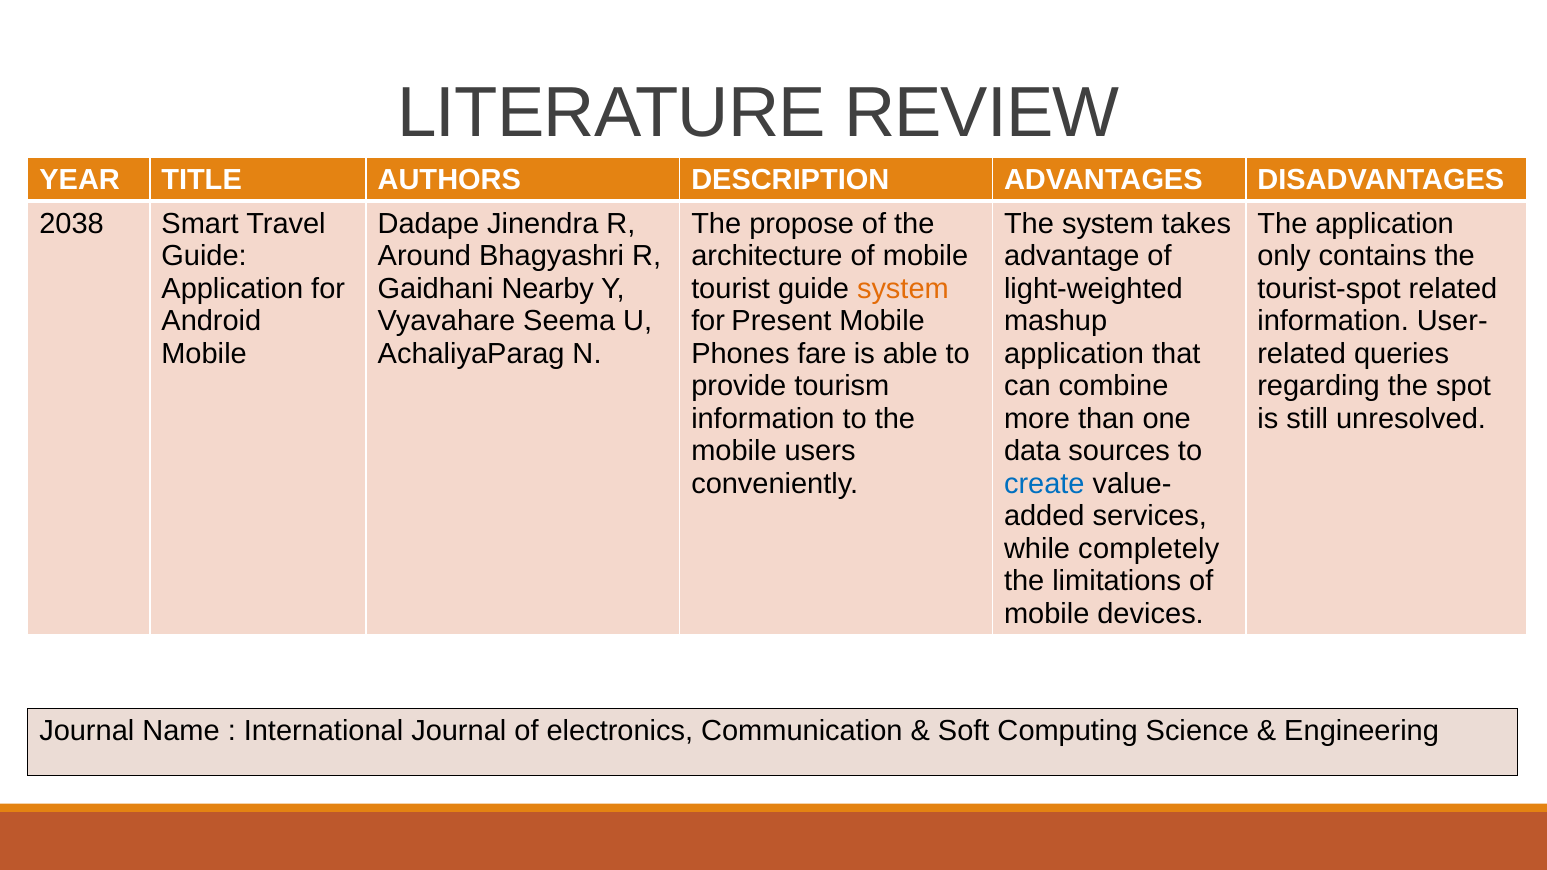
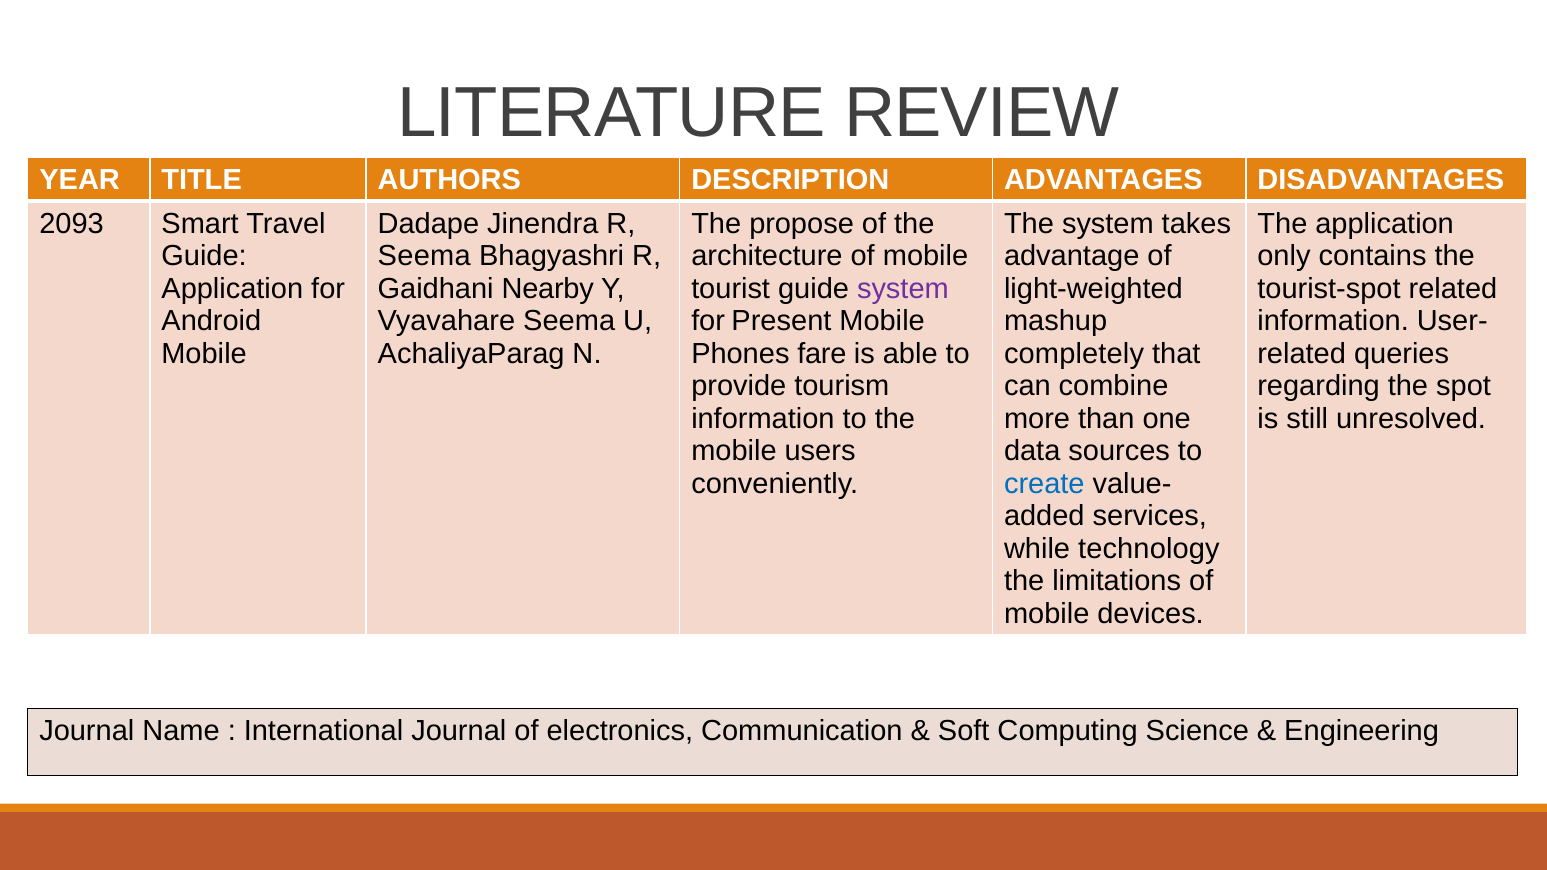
2038: 2038 -> 2093
Around at (424, 256): Around -> Seema
system at (903, 289) colour: orange -> purple
application at (1074, 354): application -> completely
completely: completely -> technology
